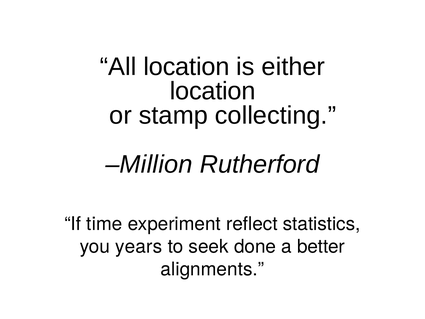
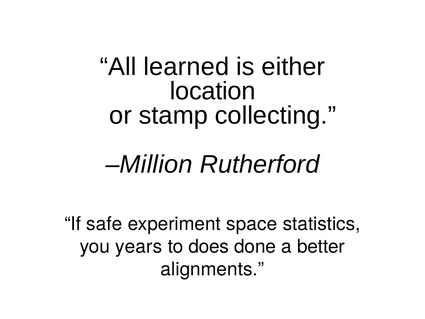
All location: location -> learned
time: time -> safe
reflect: reflect -> space
seek: seek -> does
